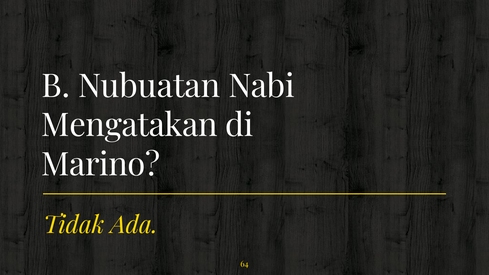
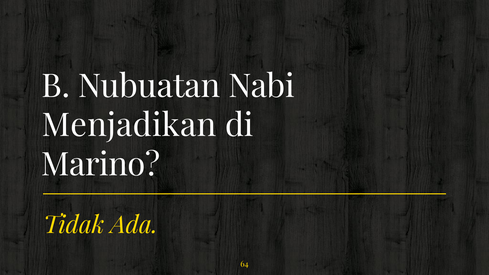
Mengatakan: Mengatakan -> Menjadikan
